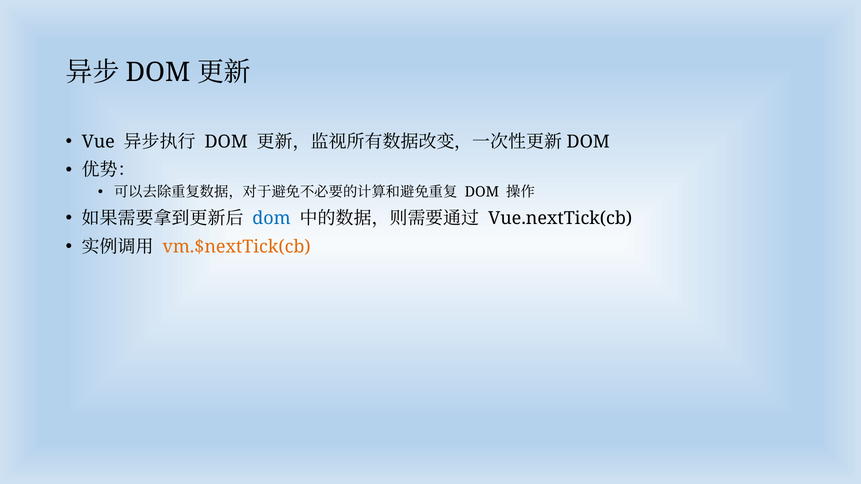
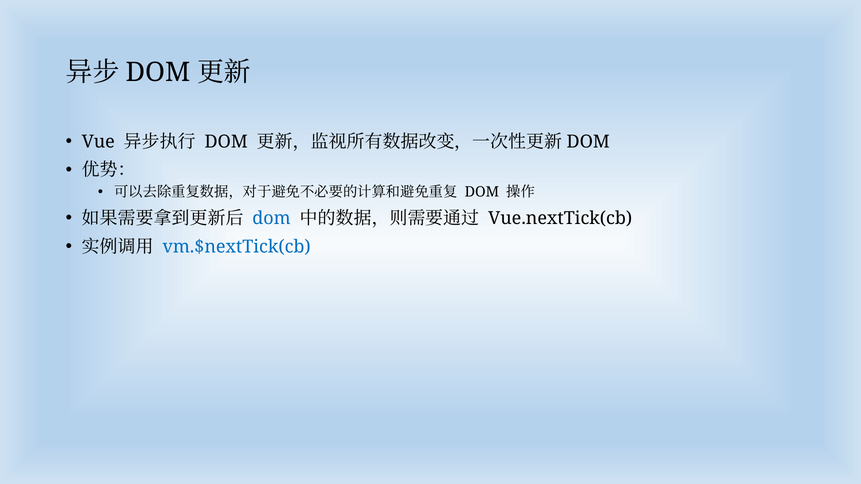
vm.$nextTick(cb colour: orange -> blue
